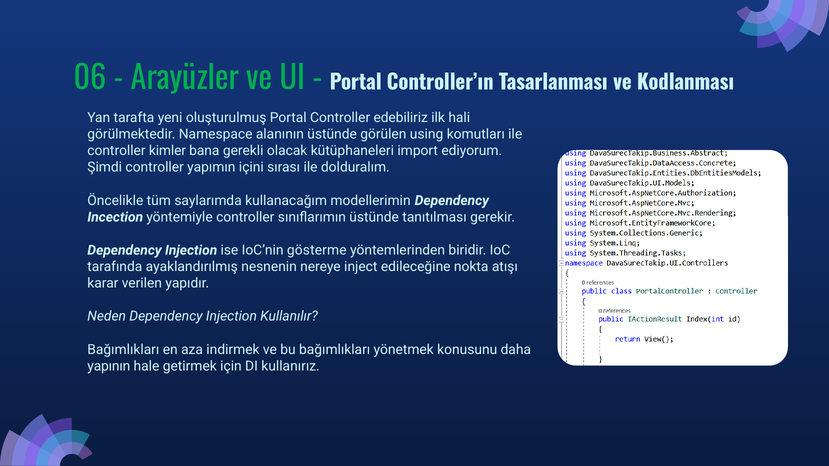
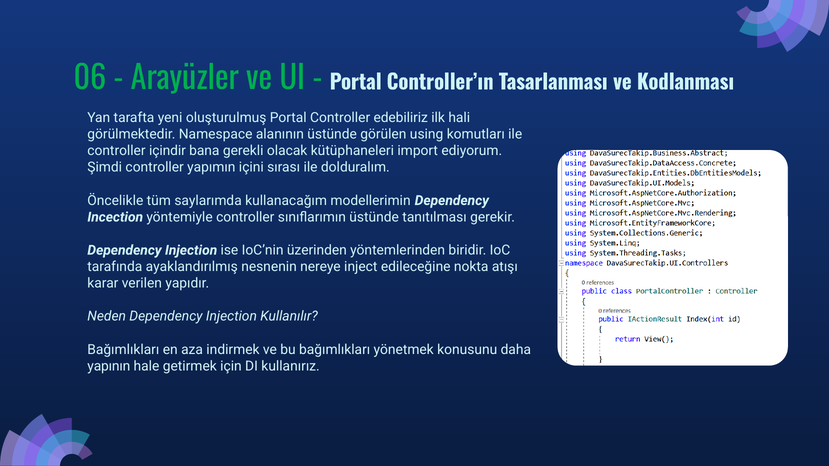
kimler: kimler -> içindir
gösterme: gösterme -> üzerinden
